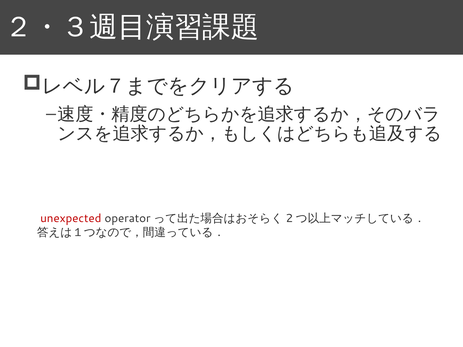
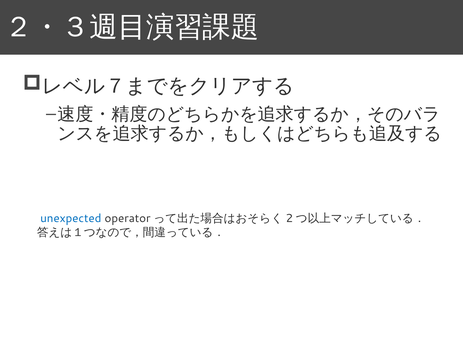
unexpected colour: red -> blue
